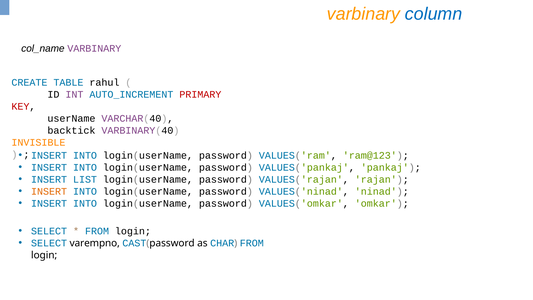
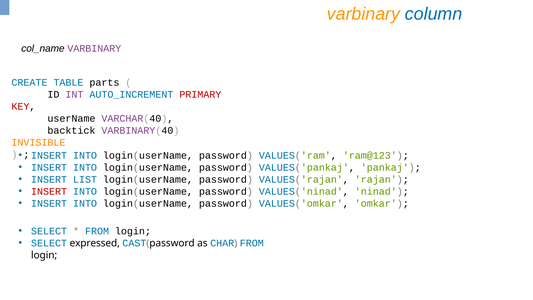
rahul: rahul -> parts
INSERT at (49, 191) colour: orange -> red
varempno: varempno -> expressed
